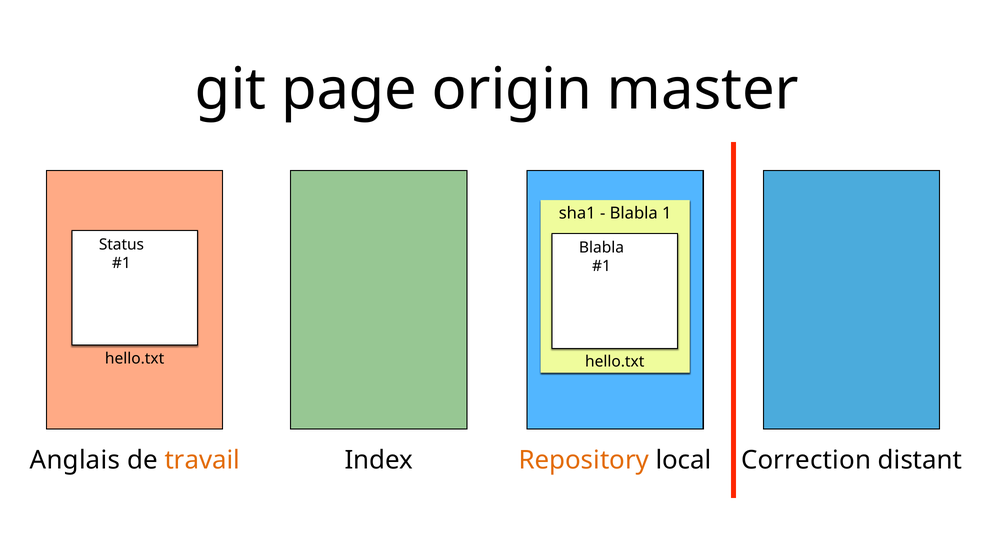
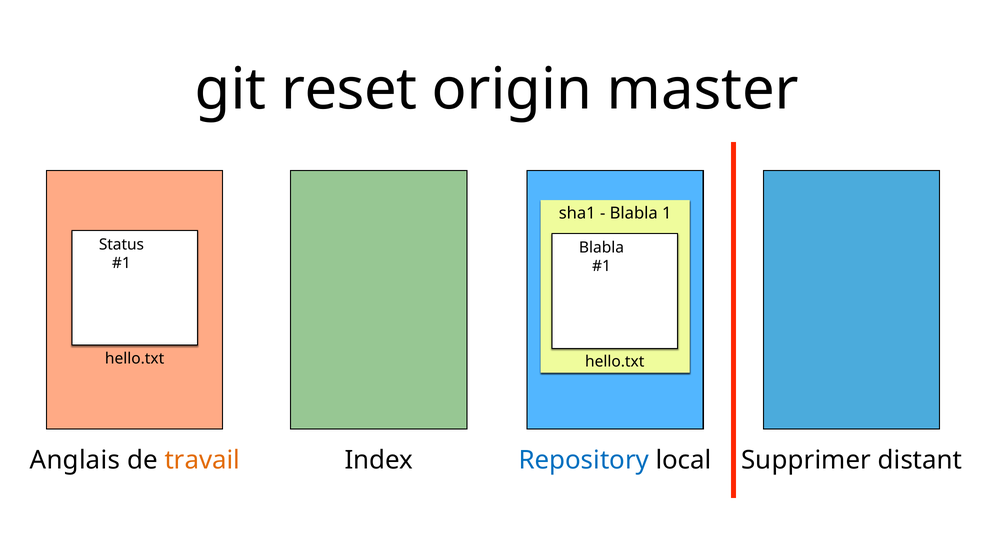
page: page -> reset
Repository colour: orange -> blue
Correction: Correction -> Supprimer
